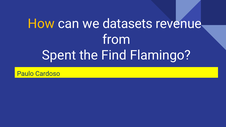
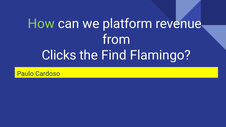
How colour: yellow -> light green
datasets: datasets -> platform
Spent: Spent -> Clicks
